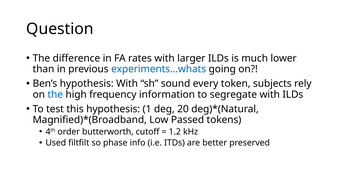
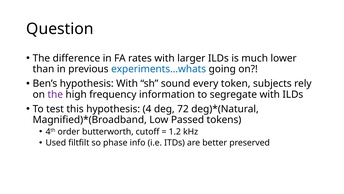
the at (55, 94) colour: blue -> purple
1: 1 -> 4
20: 20 -> 72
